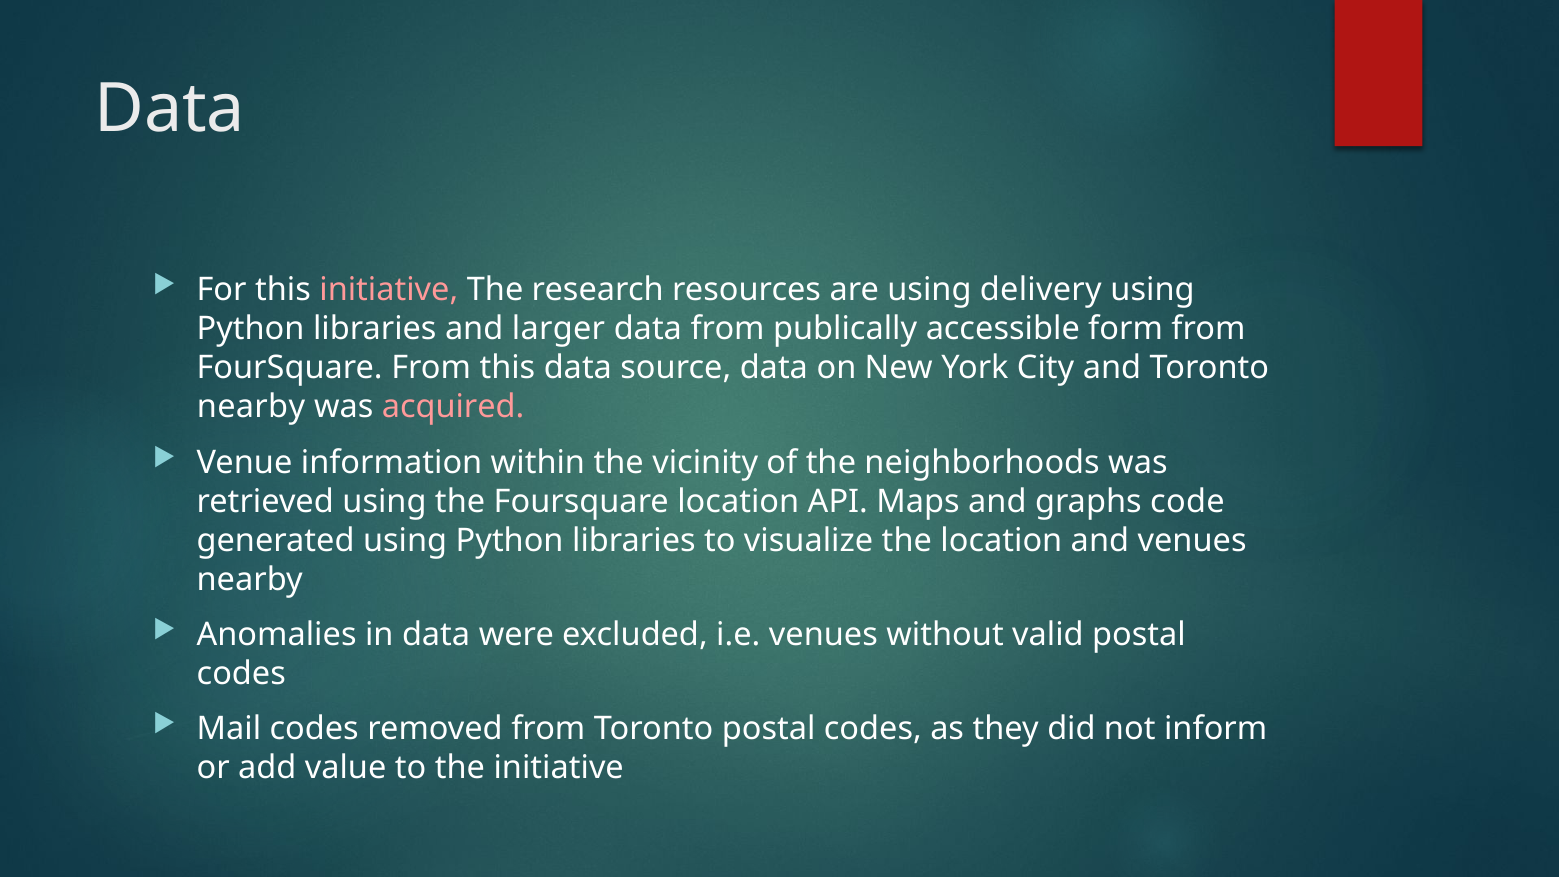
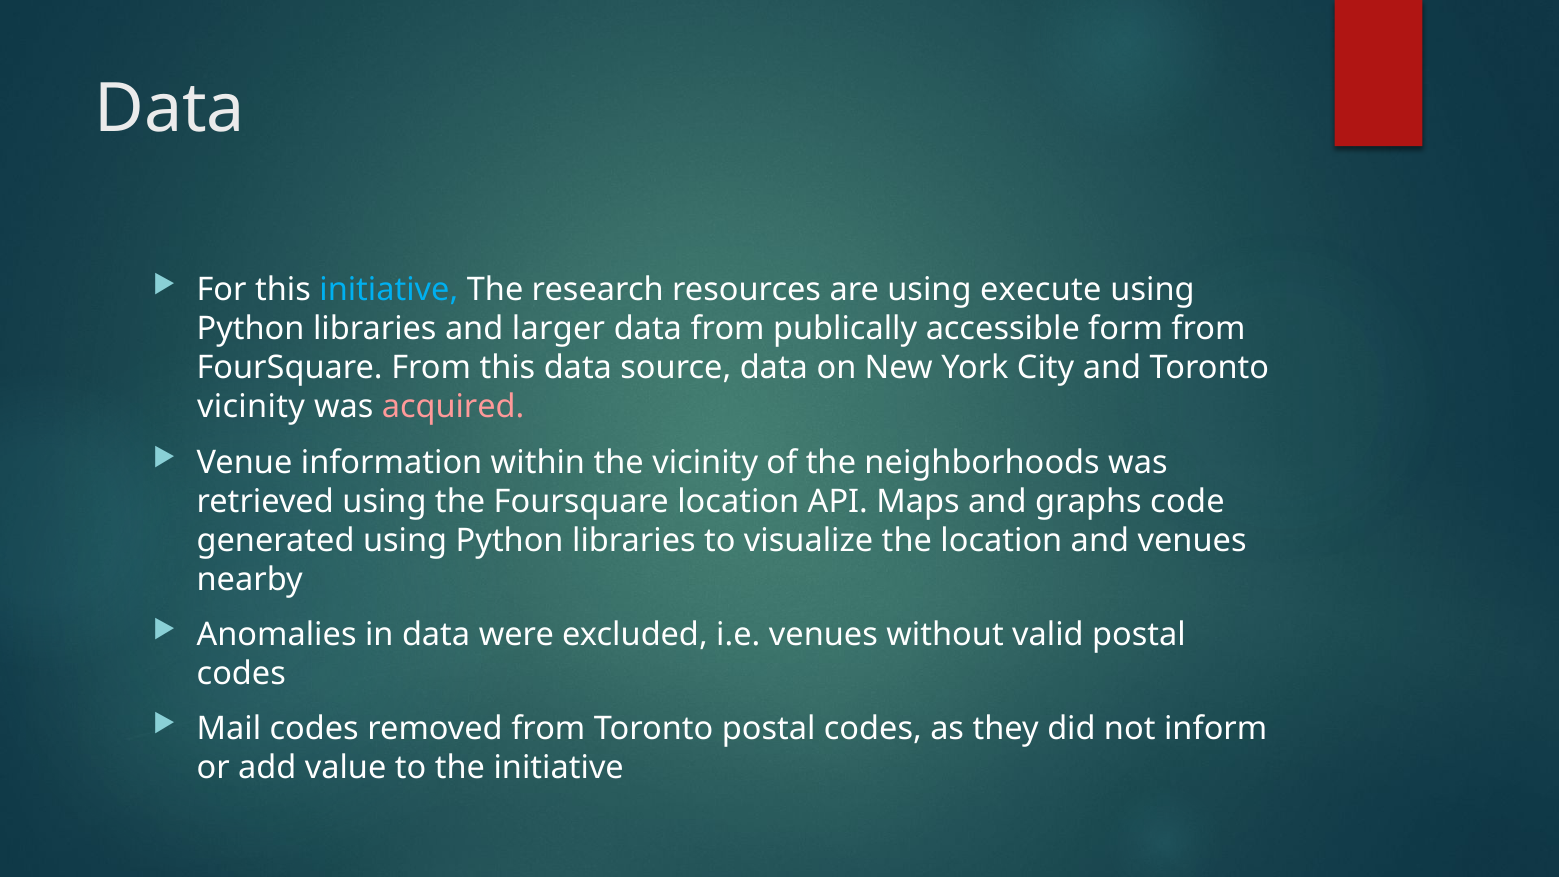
initiative at (389, 290) colour: pink -> light blue
delivery: delivery -> execute
nearby at (251, 407): nearby -> vicinity
